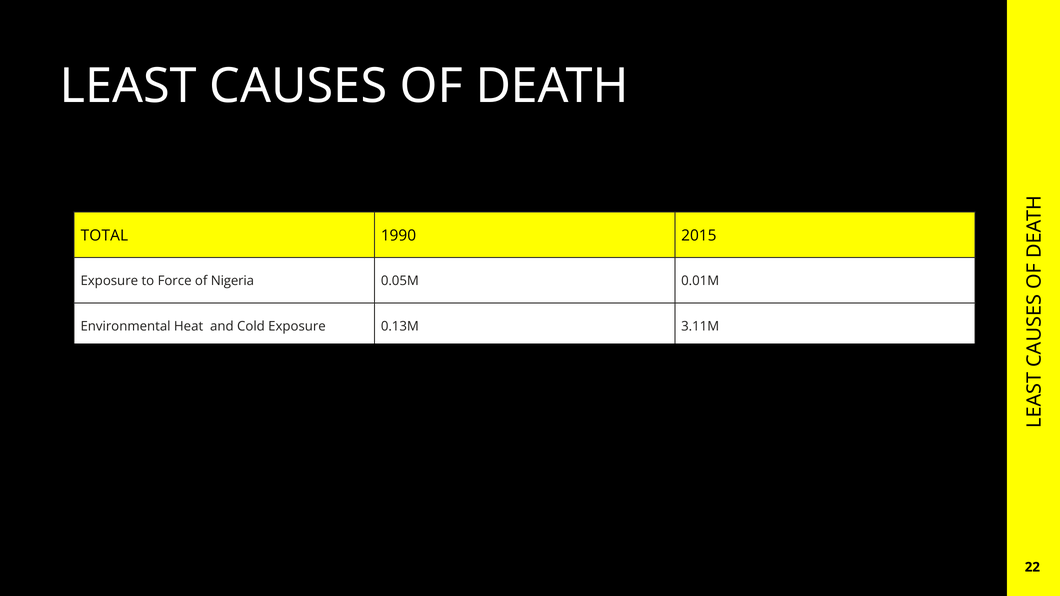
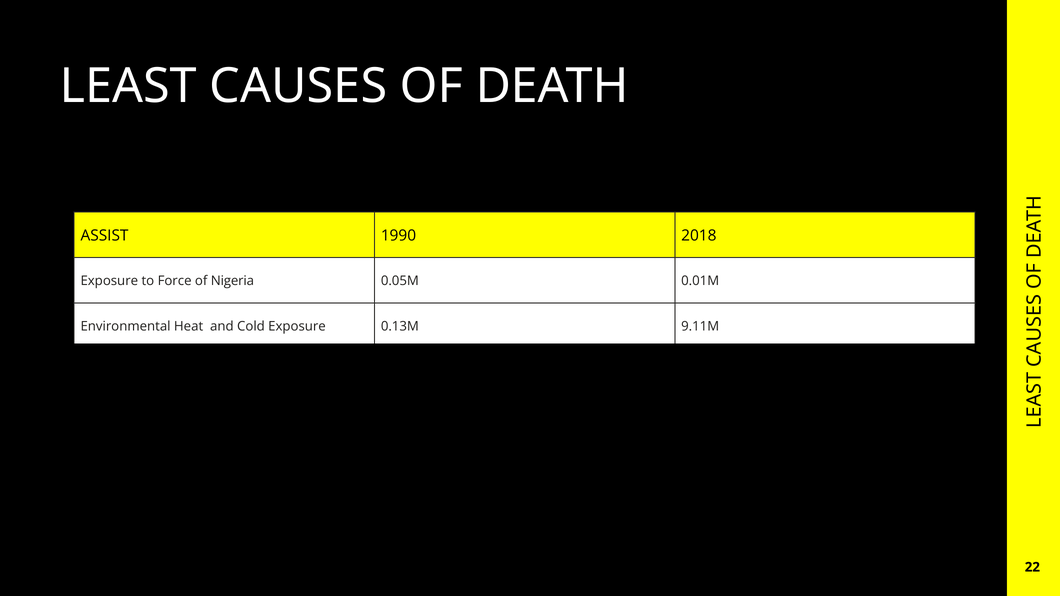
TOTAL: TOTAL -> ASSIST
2015: 2015 -> 2018
3.11M: 3.11M -> 9.11M
